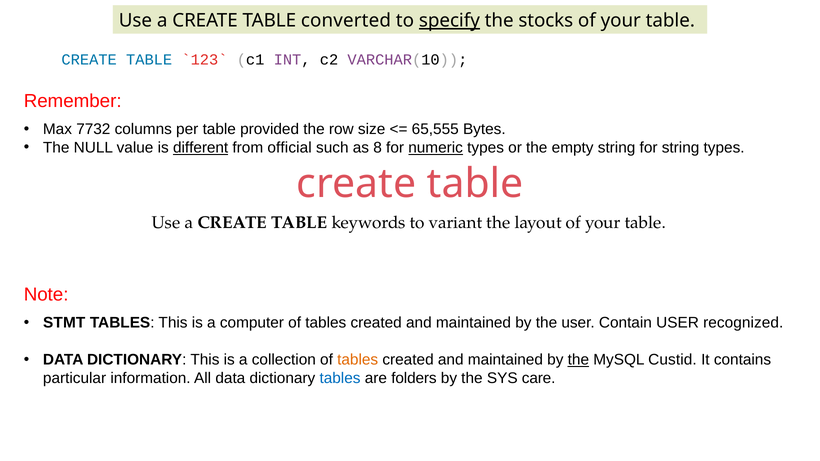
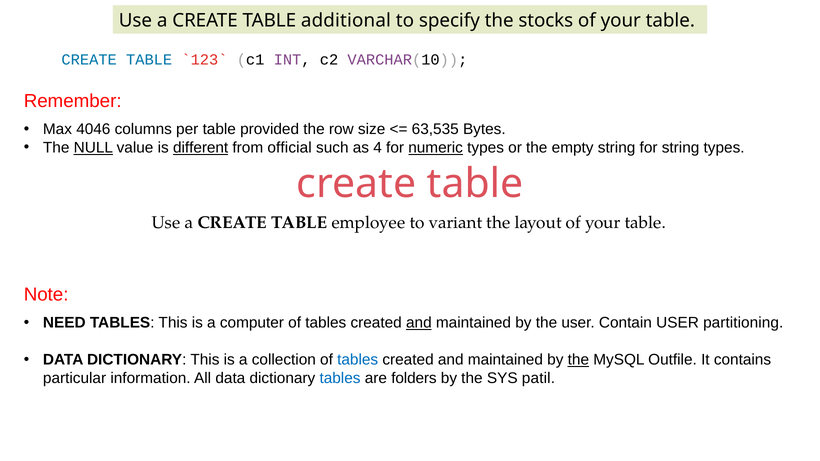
converted: converted -> additional
specify underline: present -> none
7732: 7732 -> 4046
65,555: 65,555 -> 63,535
NULL underline: none -> present
8: 8 -> 4
keywords: keywords -> employee
STMT: STMT -> NEED
and at (419, 323) underline: none -> present
recognized: recognized -> partitioning
tables at (358, 360) colour: orange -> blue
Custid: Custid -> Outfile
care: care -> patil
